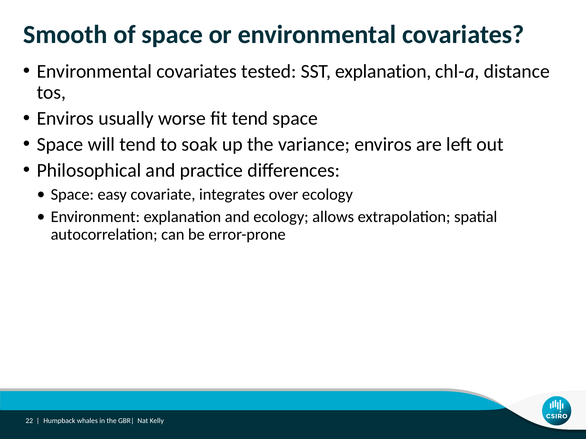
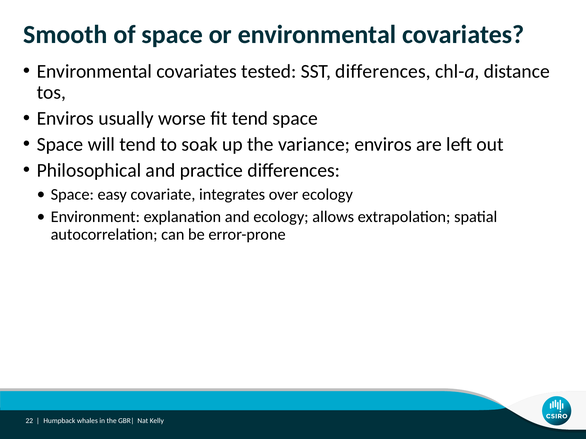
SST explanation: explanation -> differences
